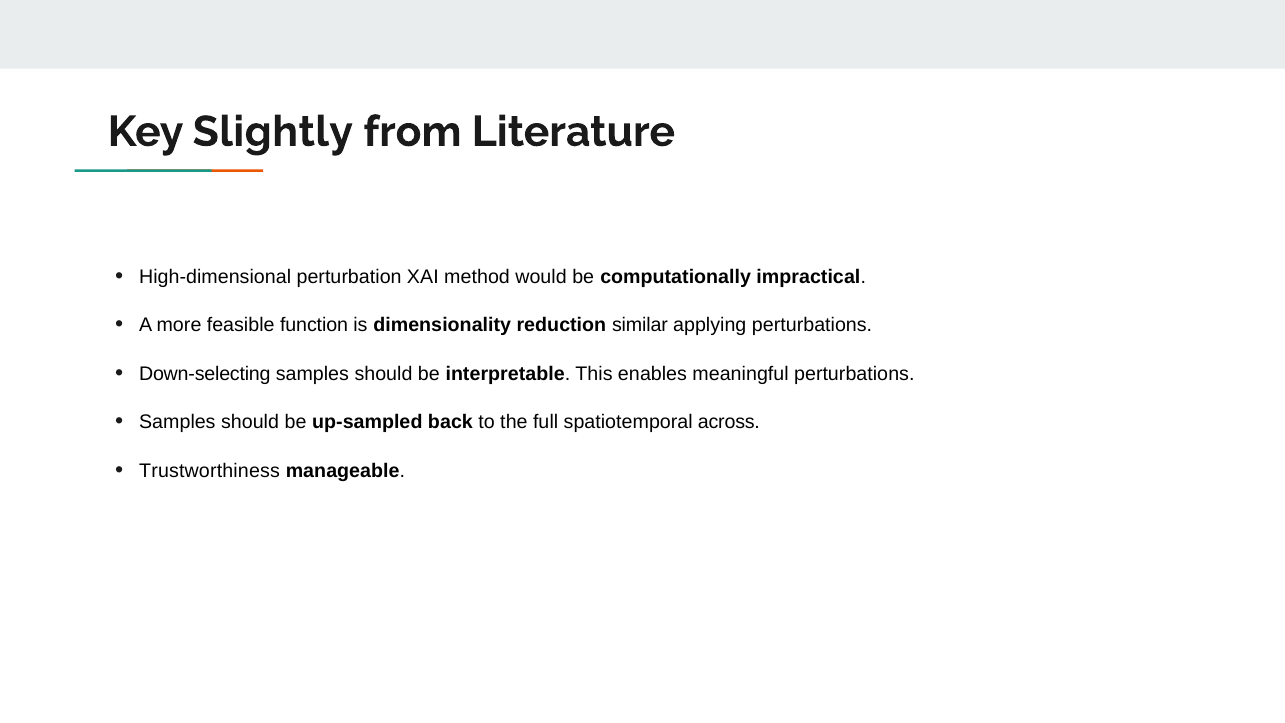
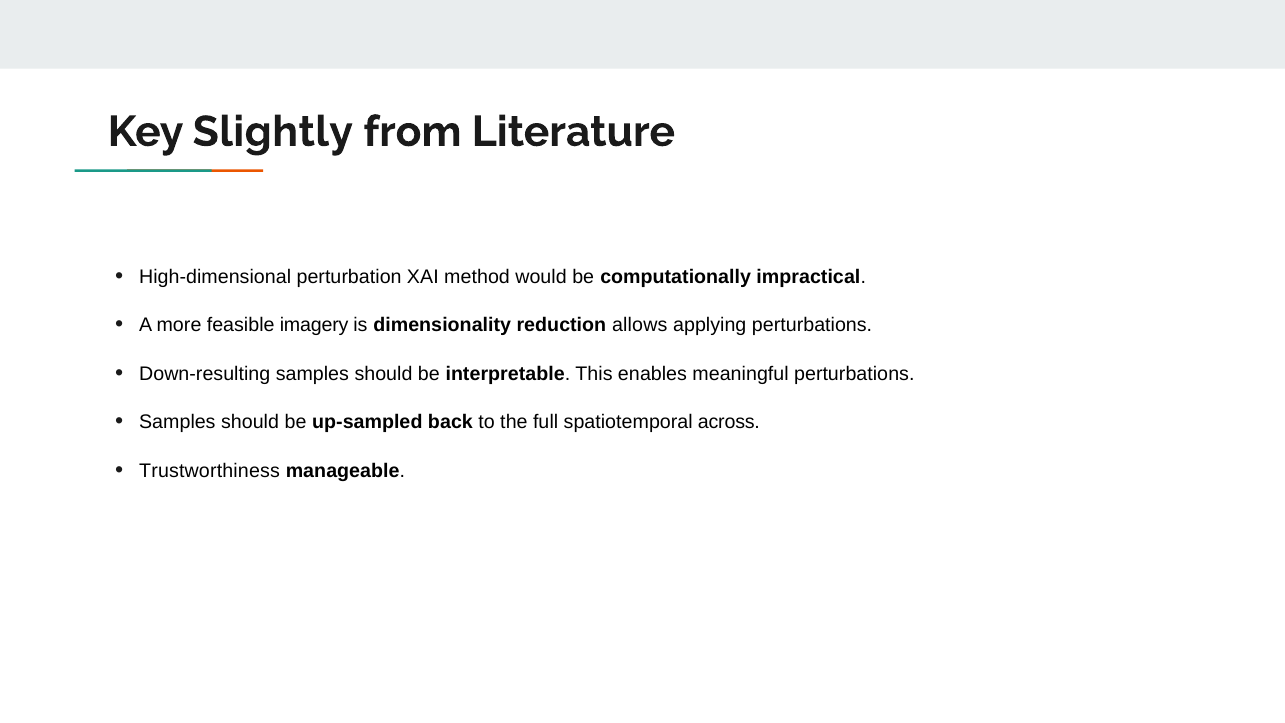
function: function -> imagery
similar: similar -> allows
Down-selecting: Down-selecting -> Down-resulting
